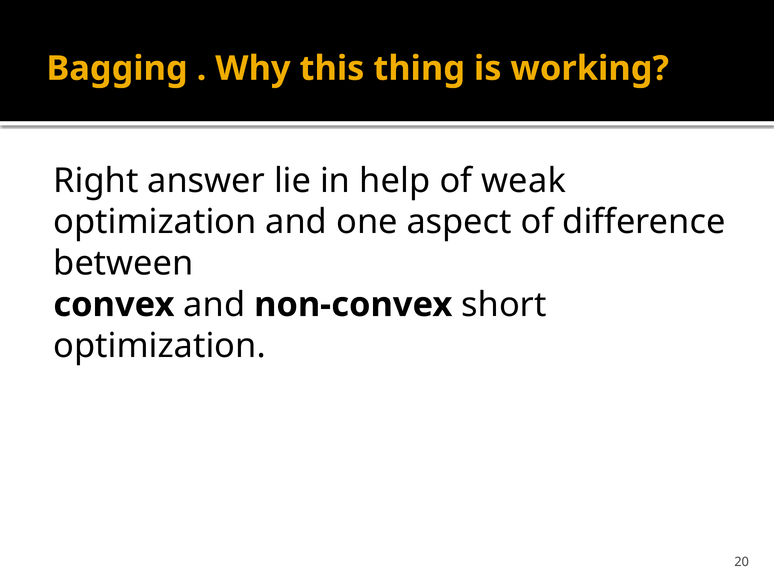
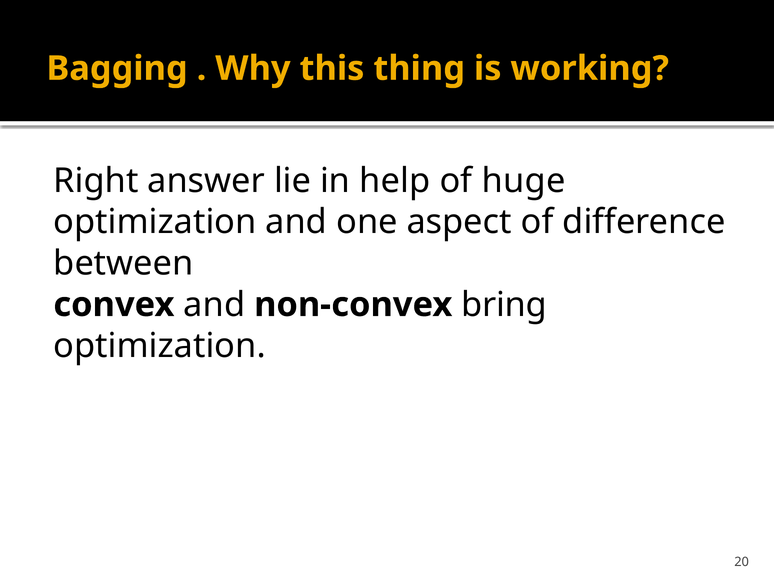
weak: weak -> huge
short: short -> bring
